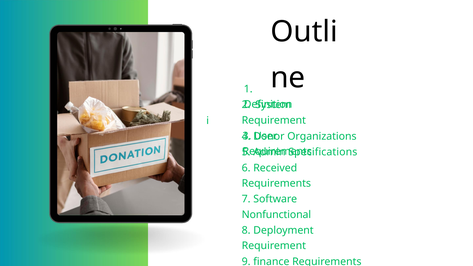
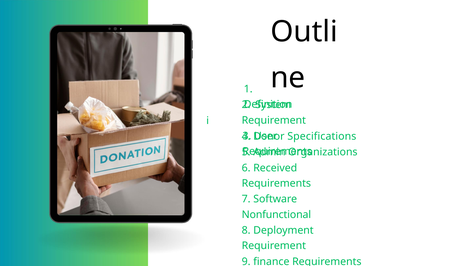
Organizations: Organizations -> Specifications
Specifications: Specifications -> Organizations
